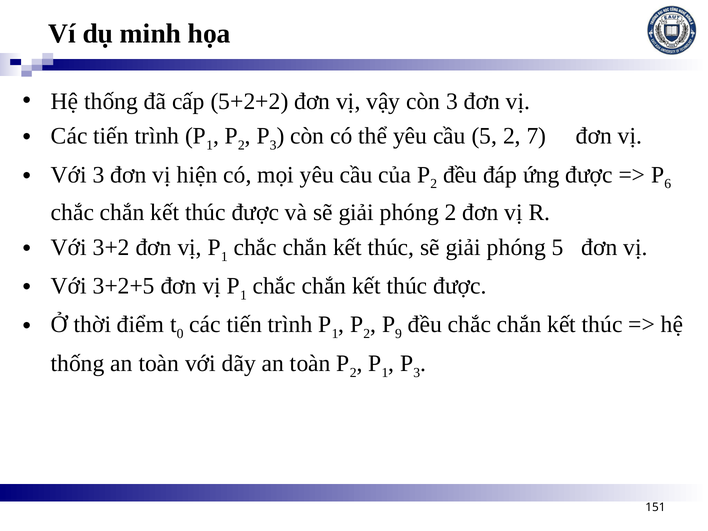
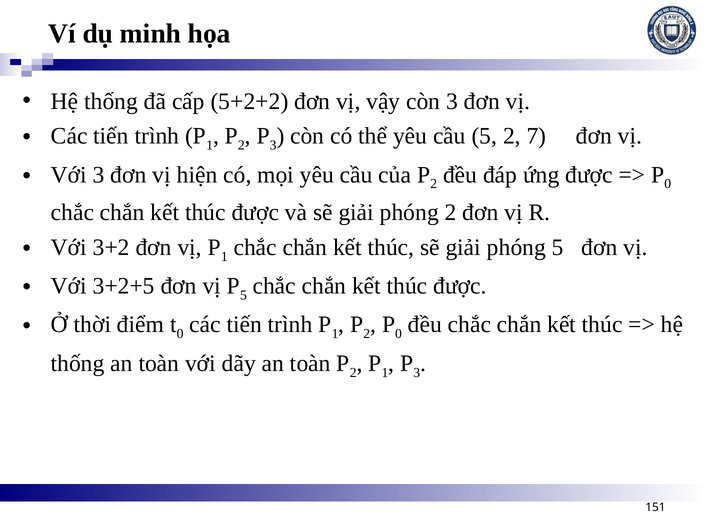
6 at (668, 184): 6 -> 0
1 at (243, 295): 1 -> 5
9 at (399, 334): 9 -> 0
